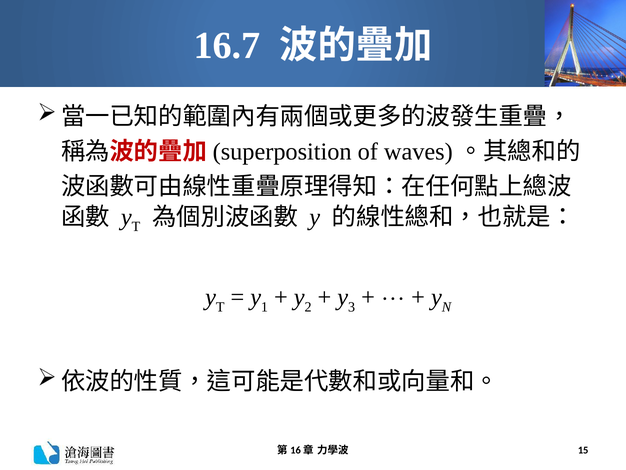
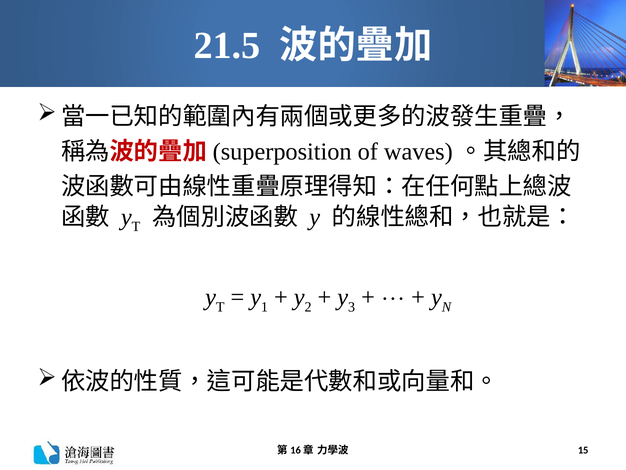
16.7: 16.7 -> 21.5
